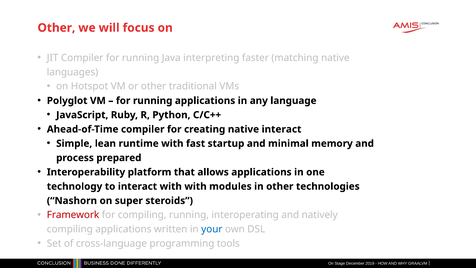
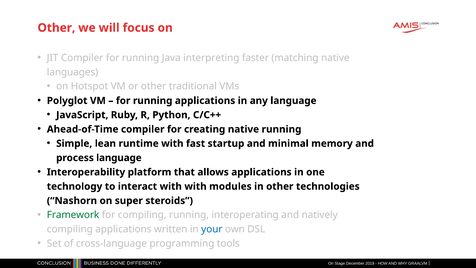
native interact: interact -> running
process prepared: prepared -> language
Framework colour: red -> green
